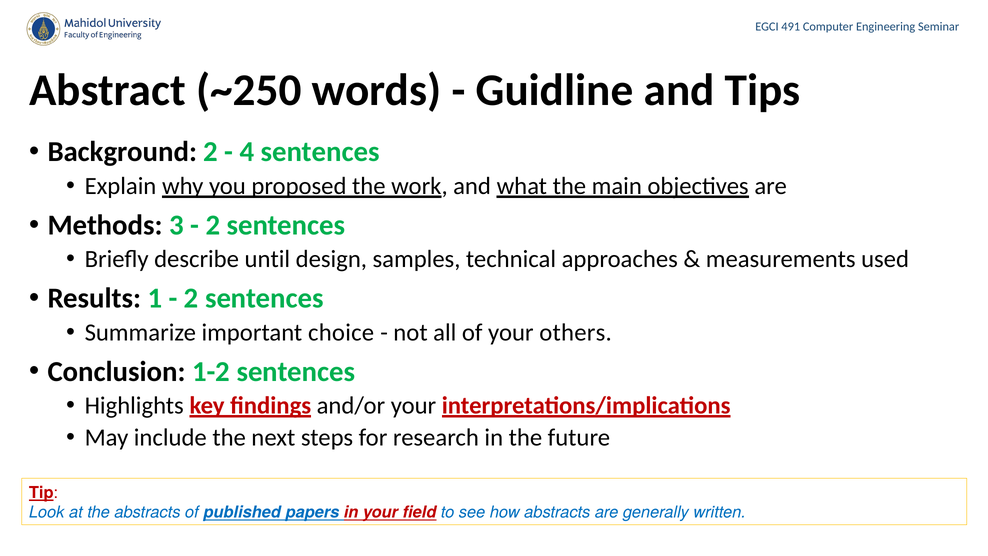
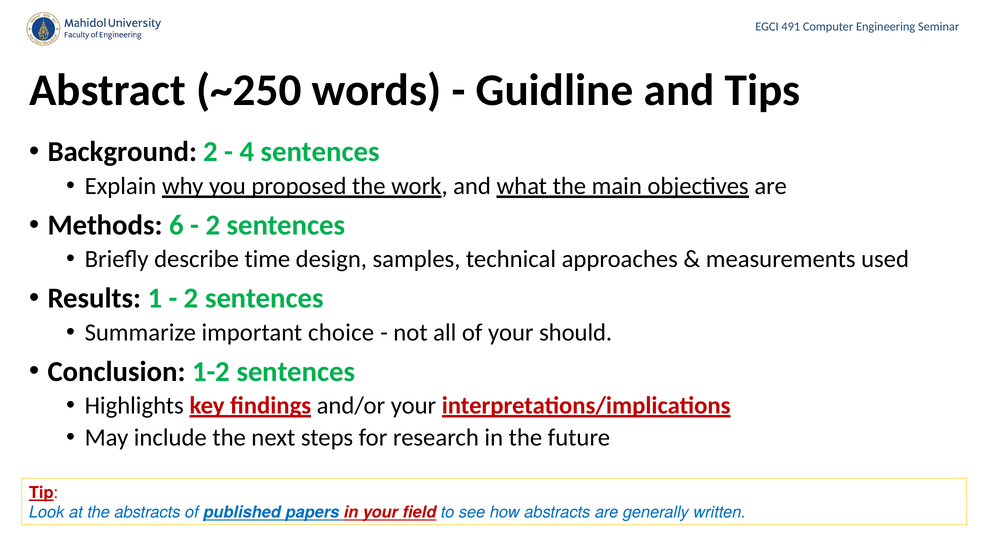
3: 3 -> 6
until: until -> time
others: others -> should
